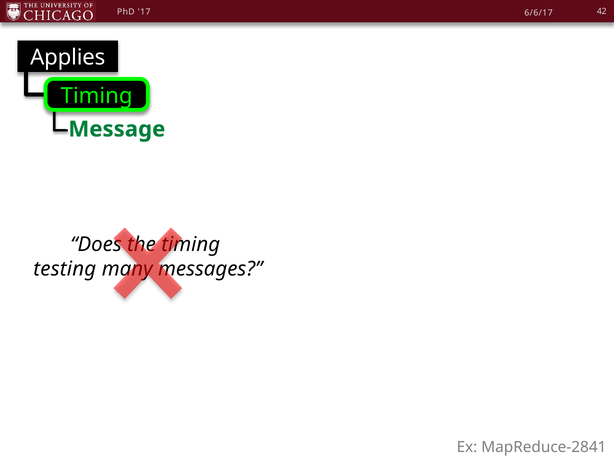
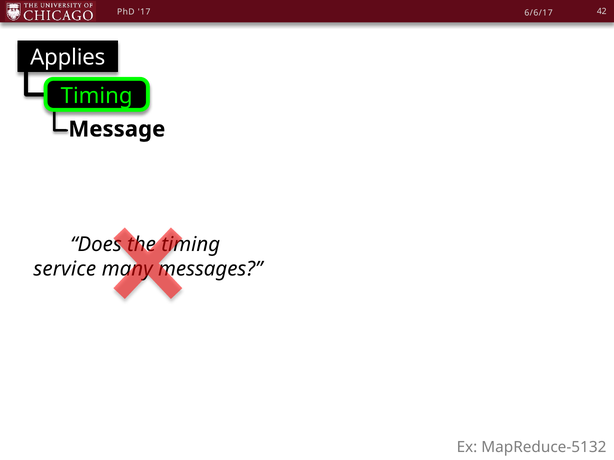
Message colour: green -> black
testing: testing -> service
MapReduce-2841: MapReduce-2841 -> MapReduce-5132
